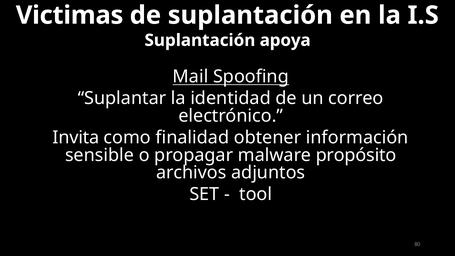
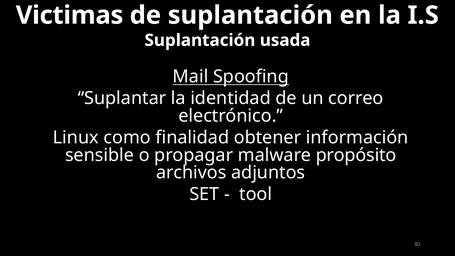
apoya: apoya -> usada
Invita: Invita -> Linux
